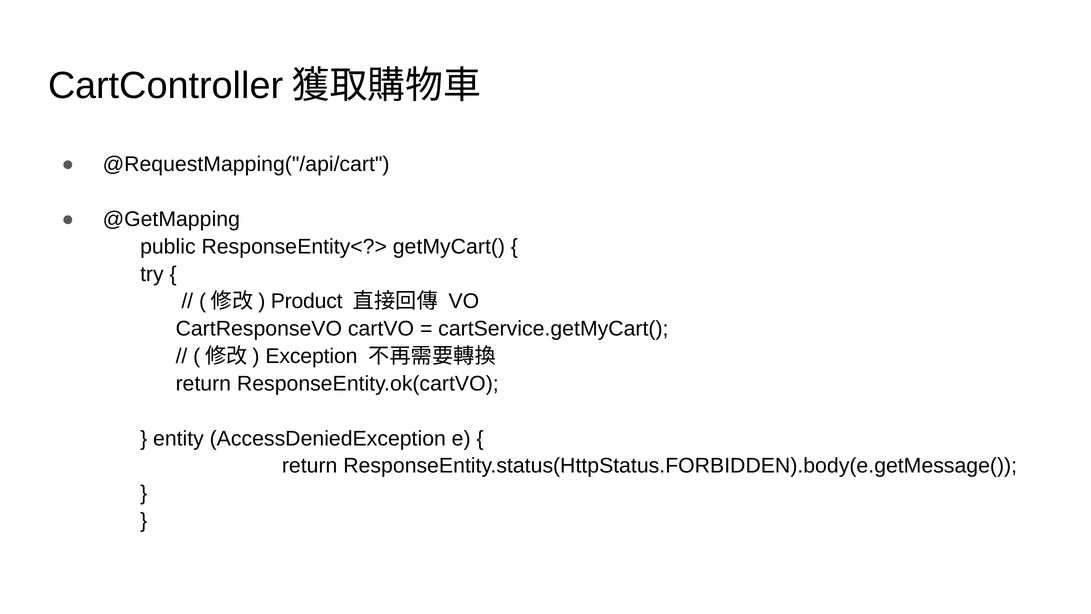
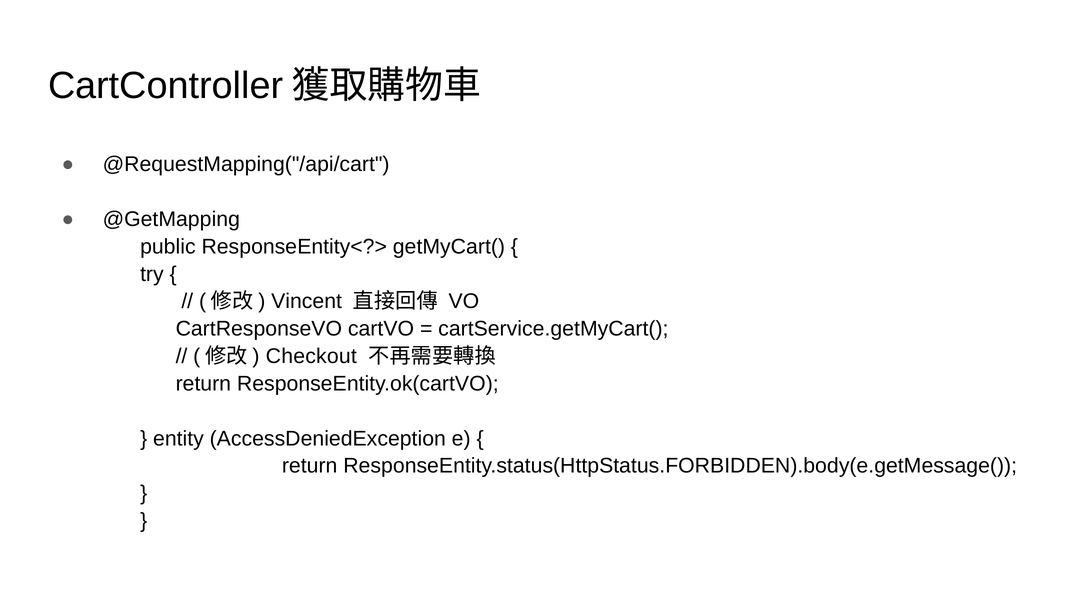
Product: Product -> Vincent
Exception: Exception -> Checkout
